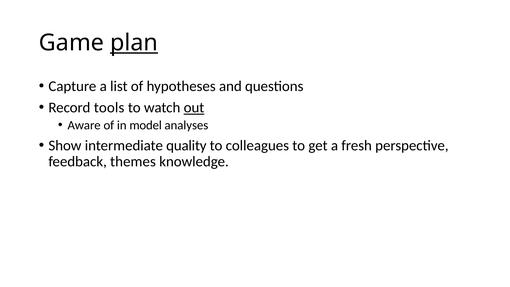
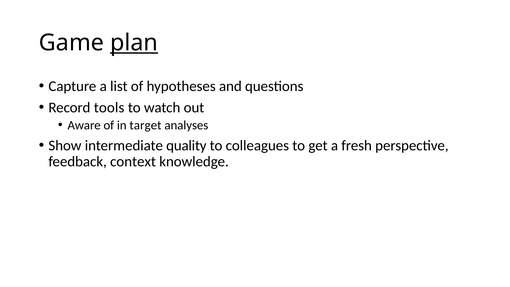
out underline: present -> none
model: model -> target
themes: themes -> context
